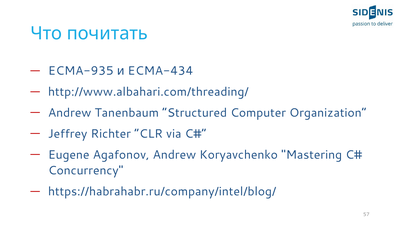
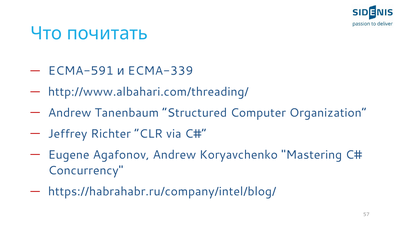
ECMA-935: ECMA-935 -> ECMA-591
ECMA-434: ECMA-434 -> ECMA-339
